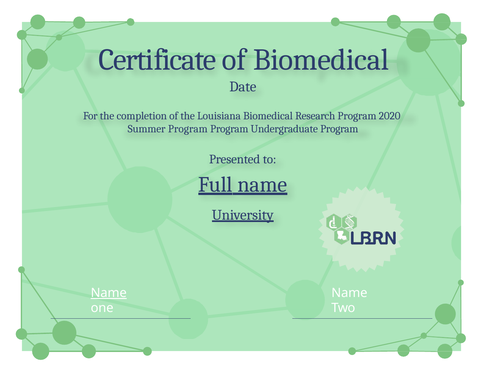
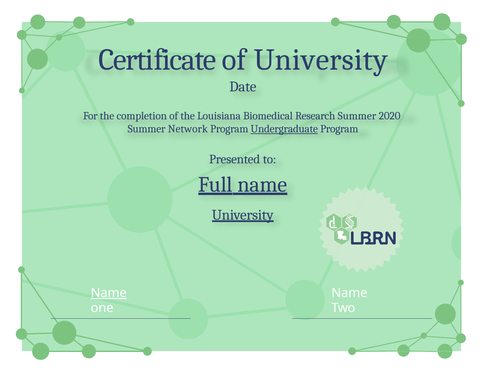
of Biomedical: Biomedical -> University
Research Program: Program -> Summer
Summer Program: Program -> Network
Undergraduate underline: none -> present
